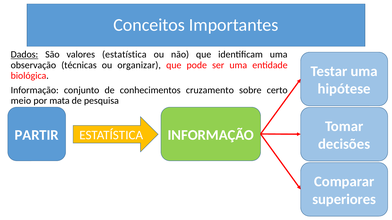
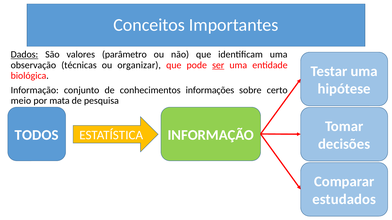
valores estatística: estatística -> parâmetro
ser underline: none -> present
cruzamento: cruzamento -> informações
PARTIR: PARTIR -> TODOS
superiores: superiores -> estudados
